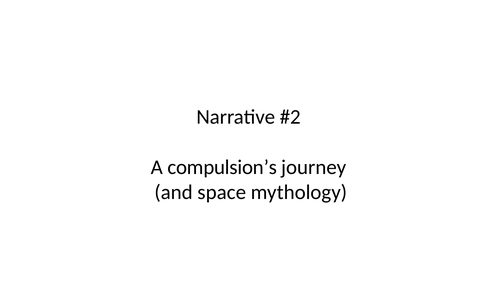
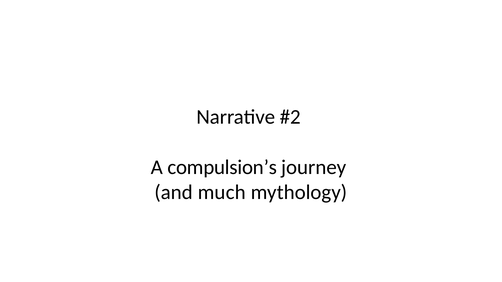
space: space -> much
